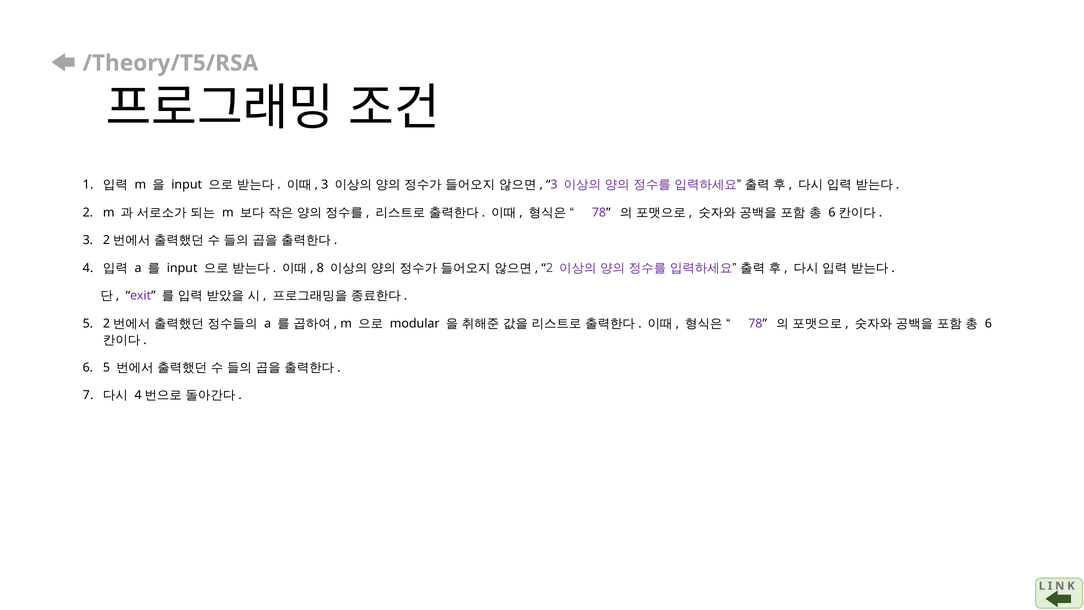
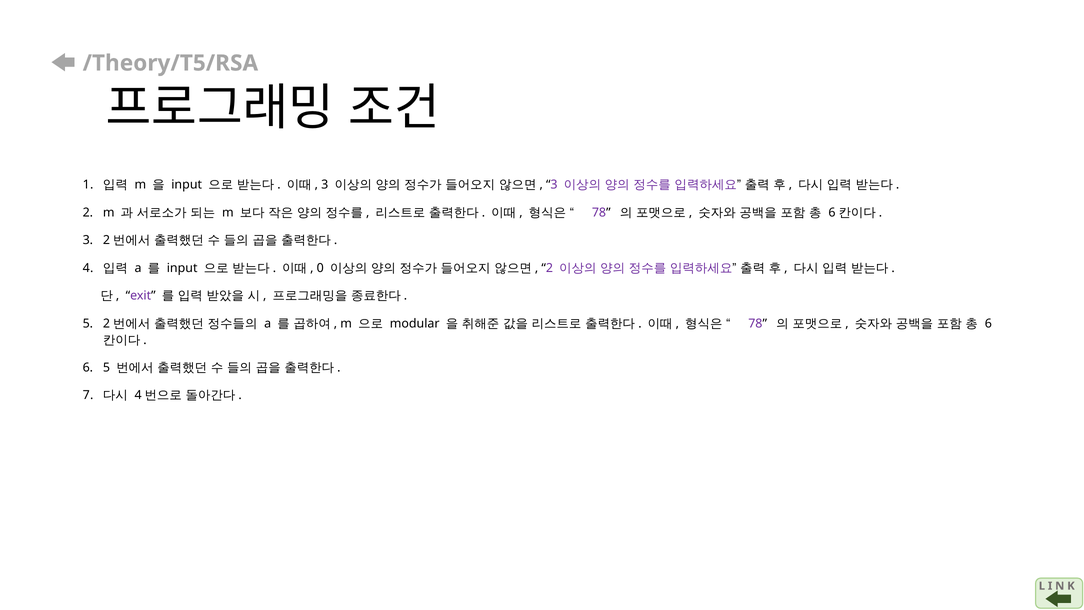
8: 8 -> 0
